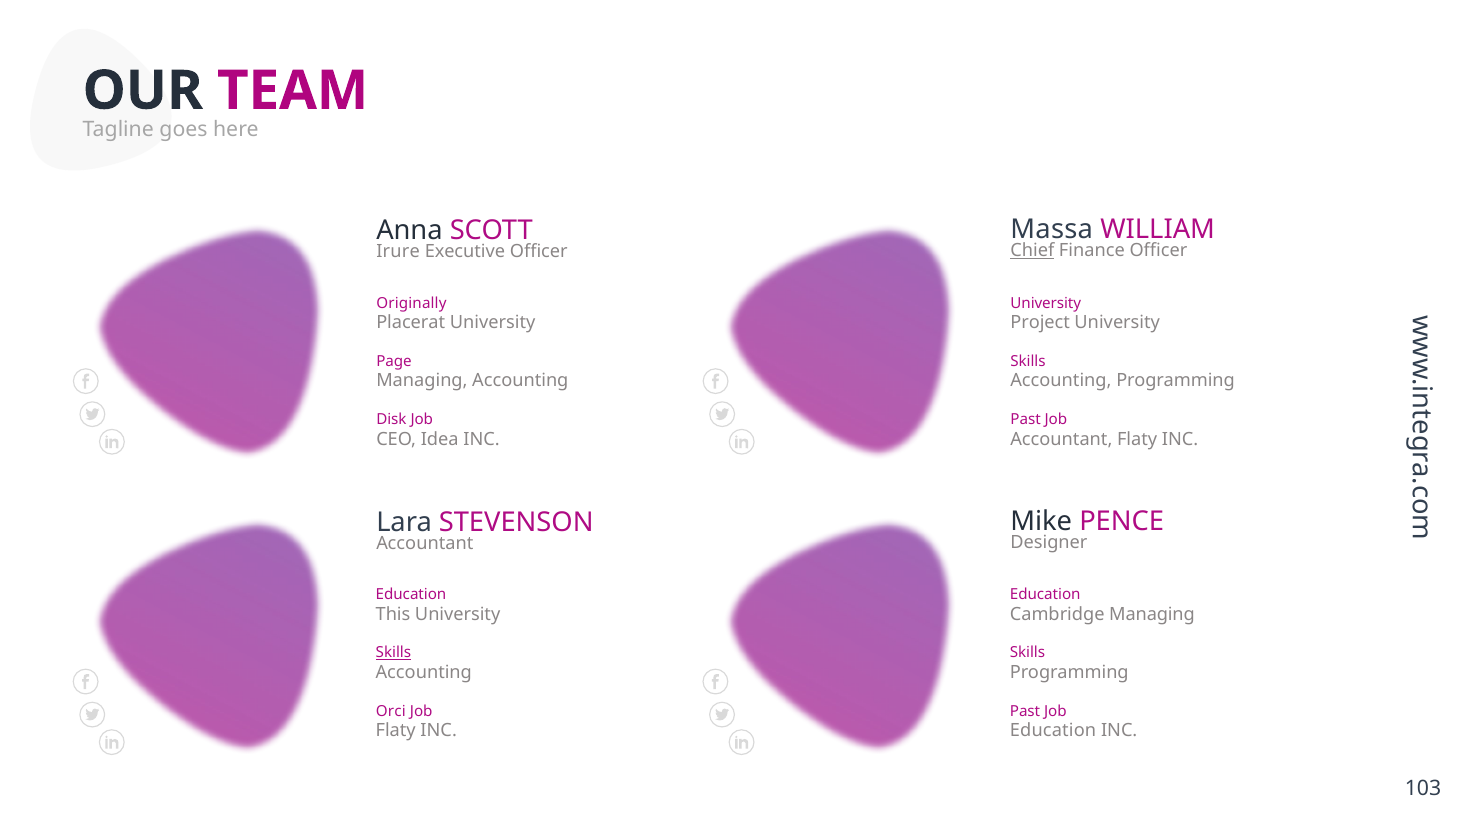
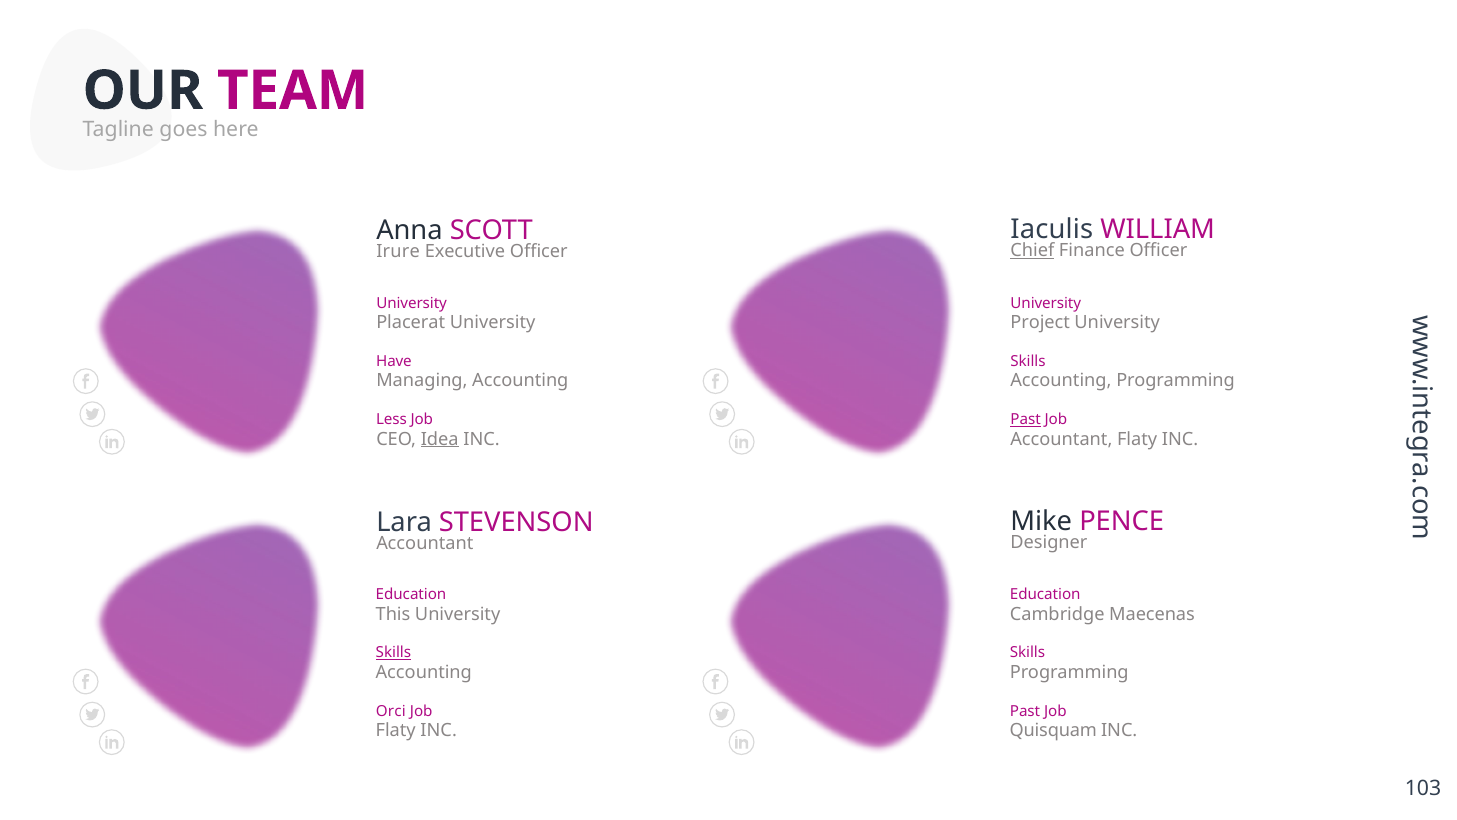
Massa: Massa -> Iaculis
Originally at (411, 303): Originally -> University
Page: Page -> Have
Disk: Disk -> Less
Past at (1026, 419) underline: none -> present
Idea underline: none -> present
Cambridge Managing: Managing -> Maecenas
Education at (1053, 730): Education -> Quisquam
